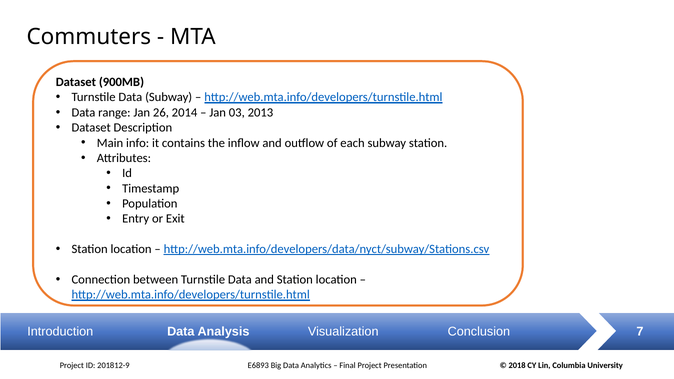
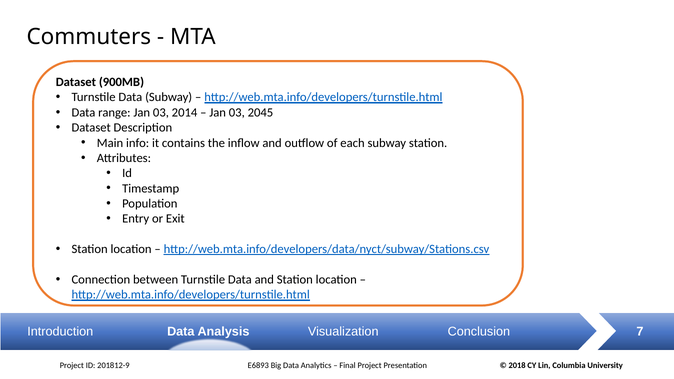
range Jan 26: 26 -> 03
2013: 2013 -> 2045
